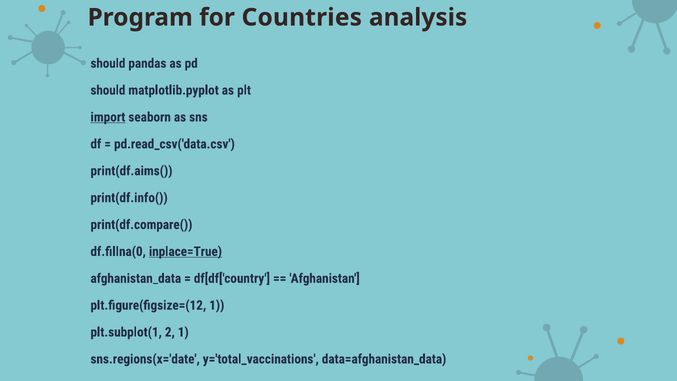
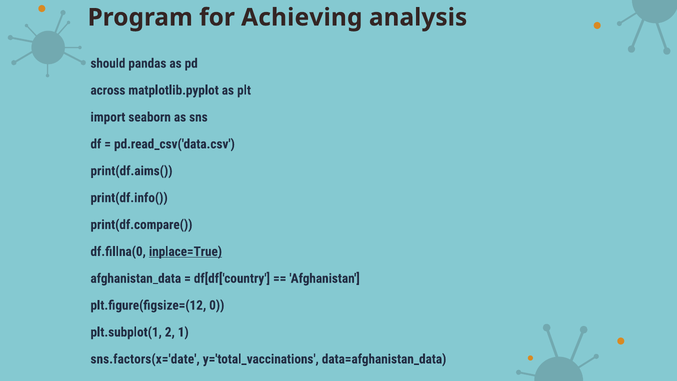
Countries: Countries -> Achieving
should at (108, 90): should -> across
import underline: present -> none
plt.figure(figsize=(12 1: 1 -> 0
sns.regions(x='date: sns.regions(x='date -> sns.factors(x='date
